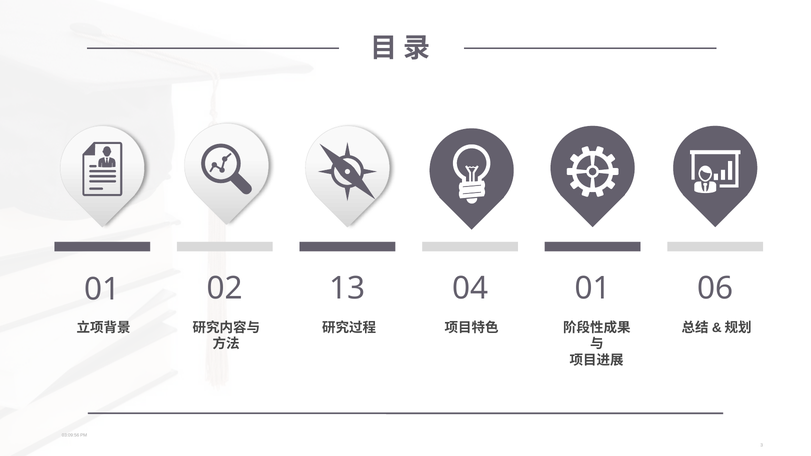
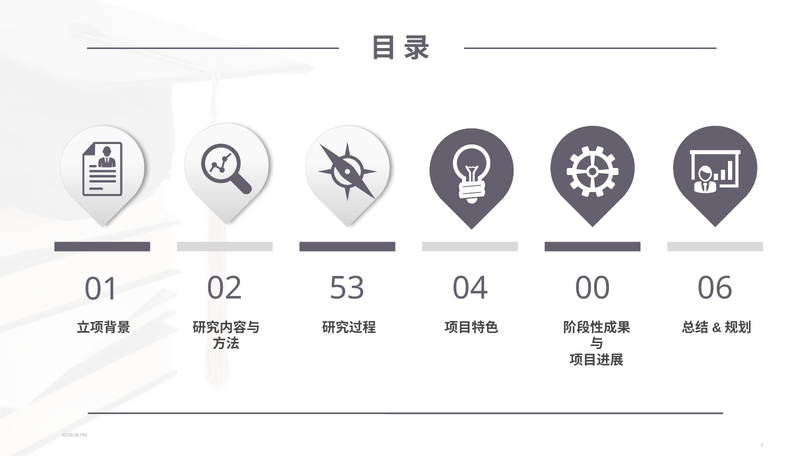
13: 13 -> 53
04 01: 01 -> 00
